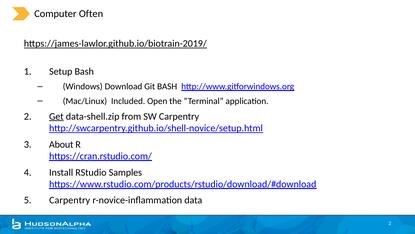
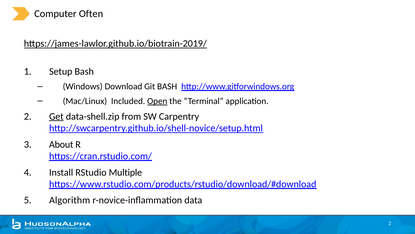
Open underline: none -> present
Samples: Samples -> Multiple
Carpentry at (70, 200): Carpentry -> Algorithm
